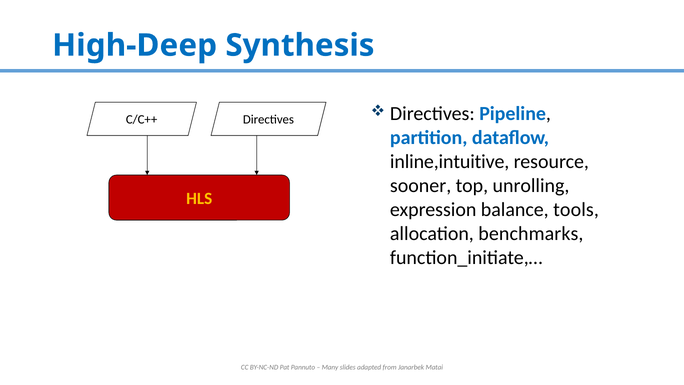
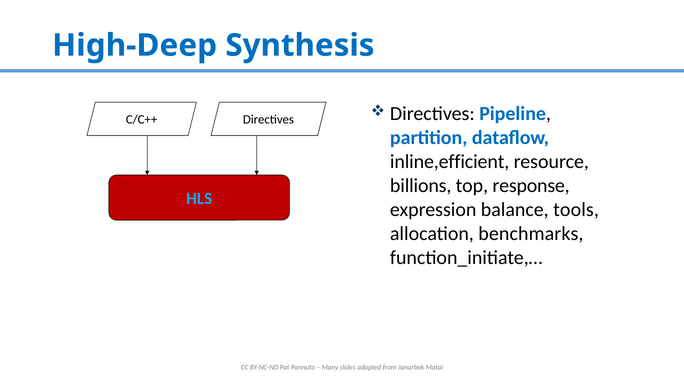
inline,intuitive: inline,intuitive -> inline,efficient
sooner: sooner -> billions
unrolling: unrolling -> response
HLS colour: yellow -> light blue
